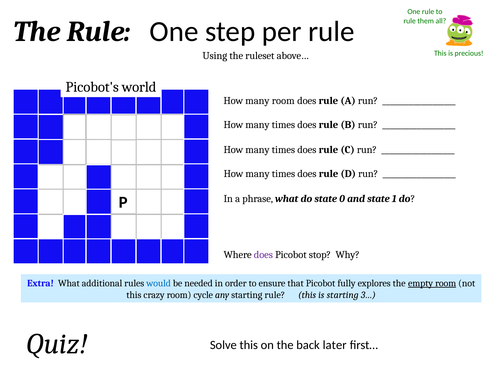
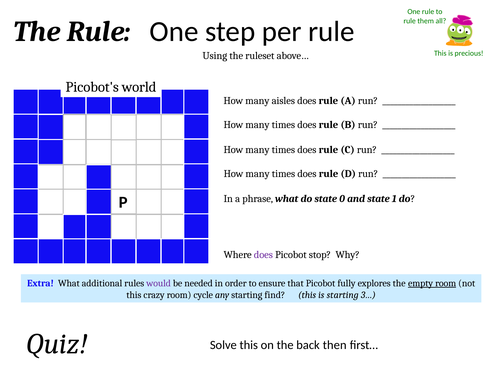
many room: room -> aisles
would colour: blue -> purple
starting rule: rule -> find
later: later -> then
